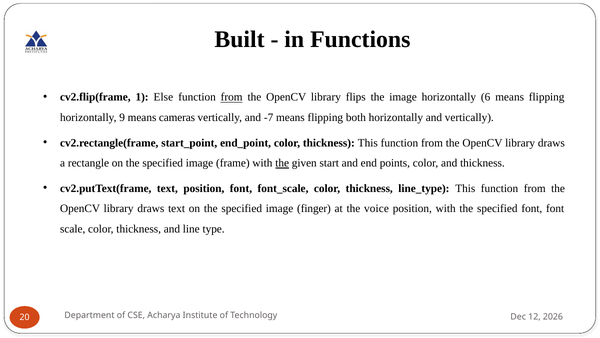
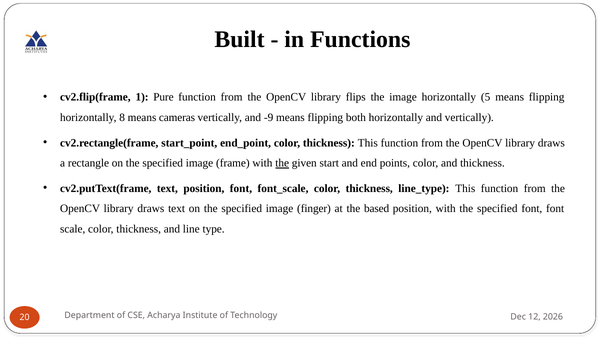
Else: Else -> Pure
from at (232, 97) underline: present -> none
6: 6 -> 5
9: 9 -> 8
-7: -7 -> -9
voice: voice -> based
